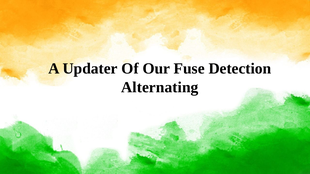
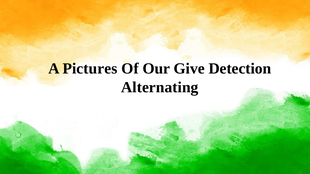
Updater: Updater -> Pictures
Fuse: Fuse -> Give
